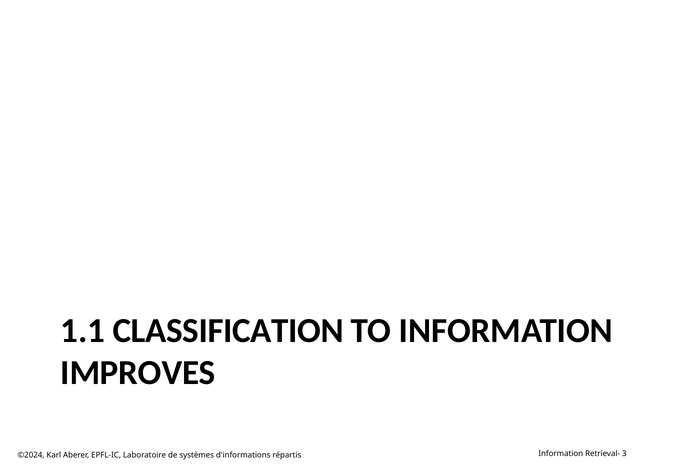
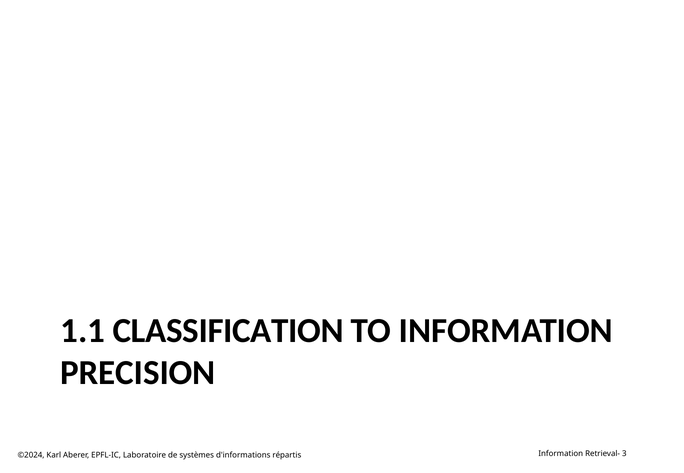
IMPROVES: IMPROVES -> PRECISION
